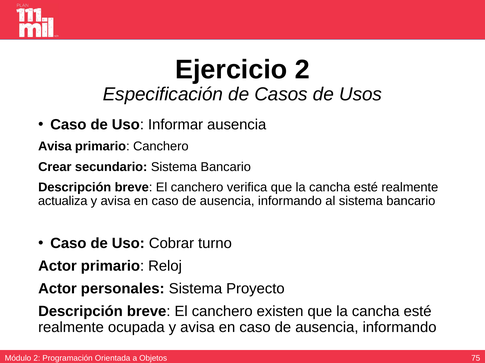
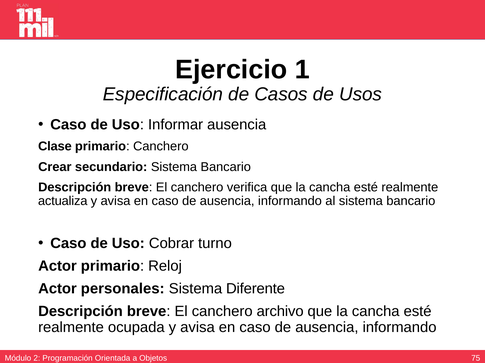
Ejercicio 2: 2 -> 1
Avisa at (55, 147): Avisa -> Clase
Proyecto: Proyecto -> Diferente
existen: existen -> archivo
